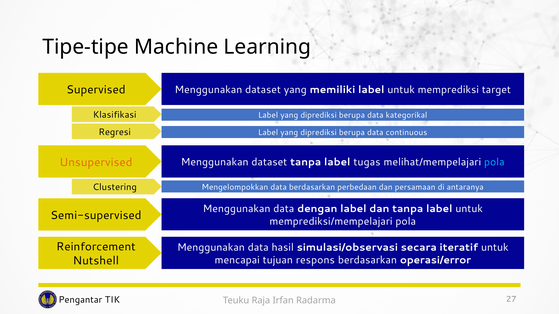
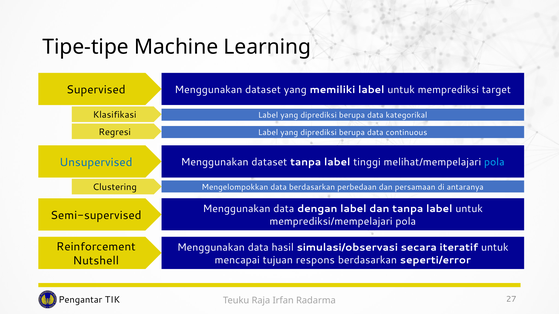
Unsupervised colour: orange -> blue
tugas: tugas -> tinggi
operasi/error: operasi/error -> seperti/error
